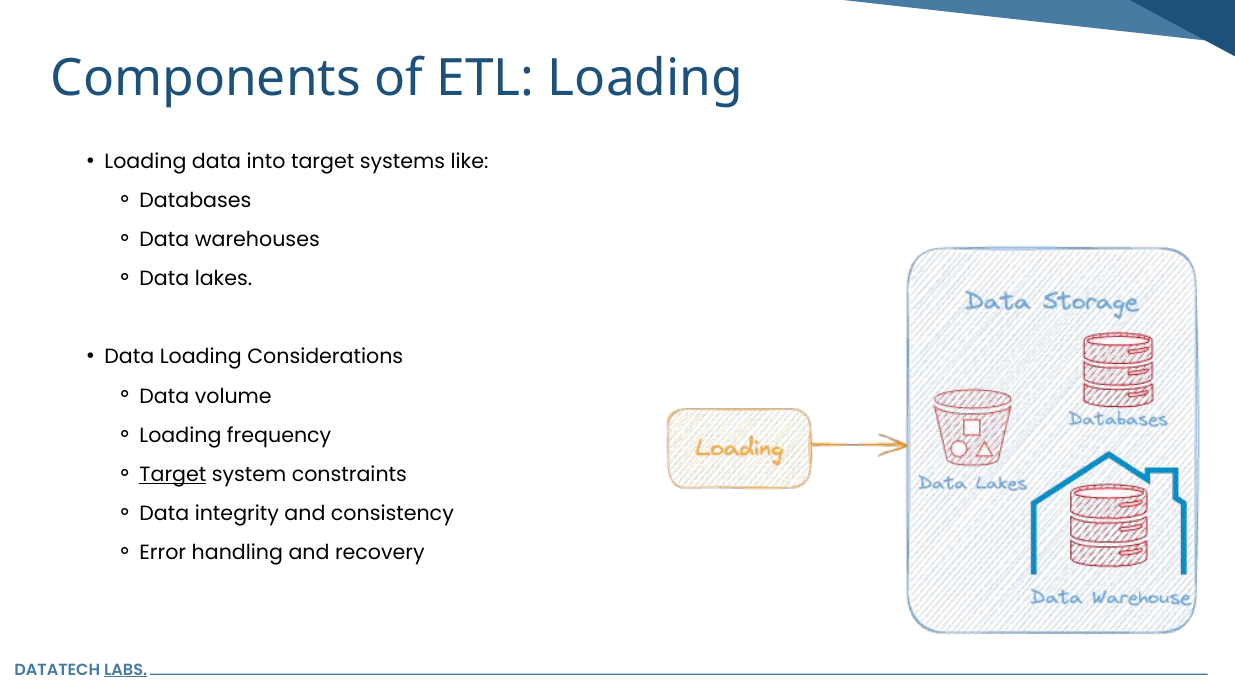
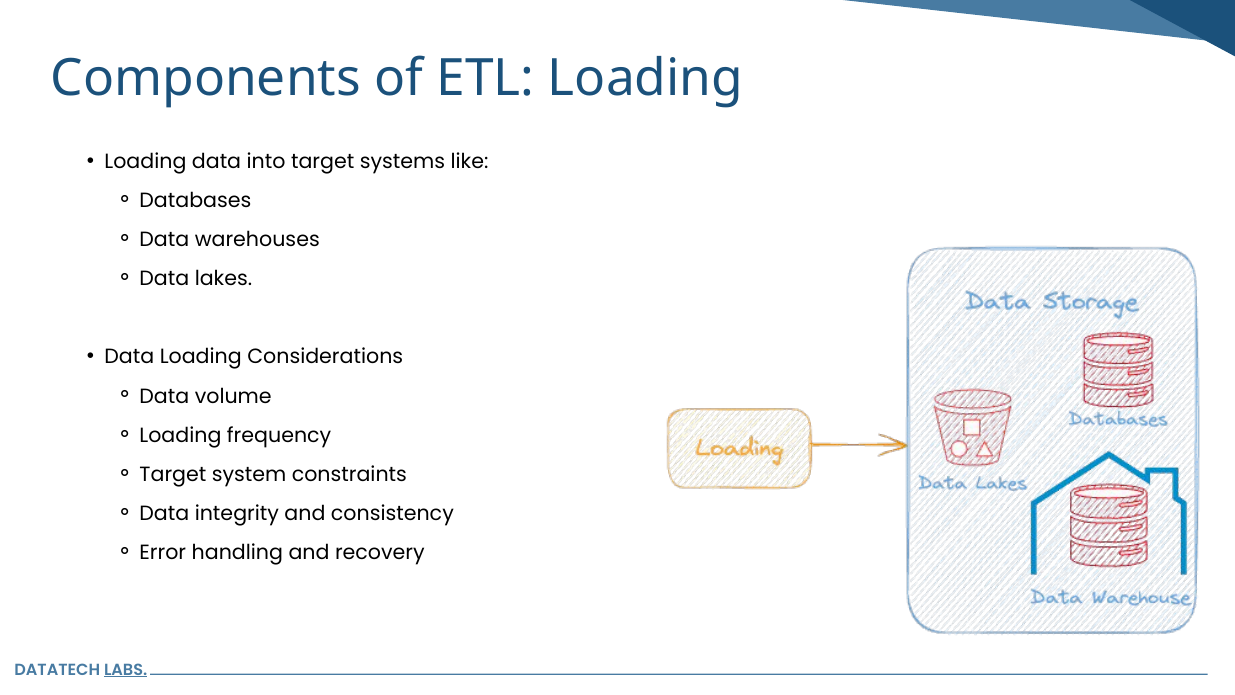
Target at (173, 474) underline: present -> none
